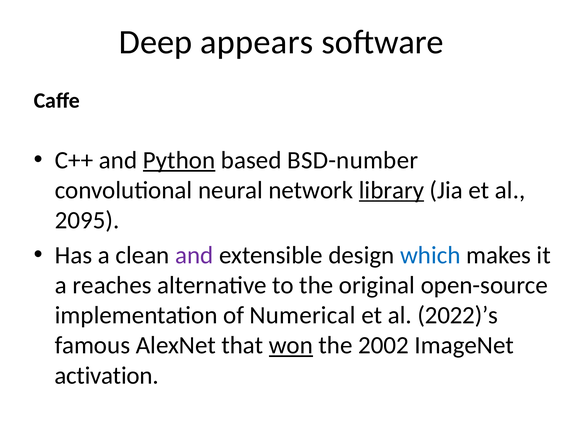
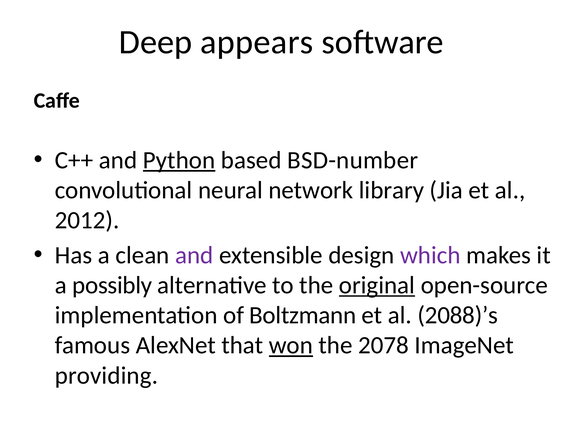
library underline: present -> none
2095: 2095 -> 2012
which colour: blue -> purple
reaches: reaches -> possibly
original underline: none -> present
Numerical: Numerical -> Boltzmann
2022)’s: 2022)’s -> 2088)’s
2002: 2002 -> 2078
activation: activation -> providing
